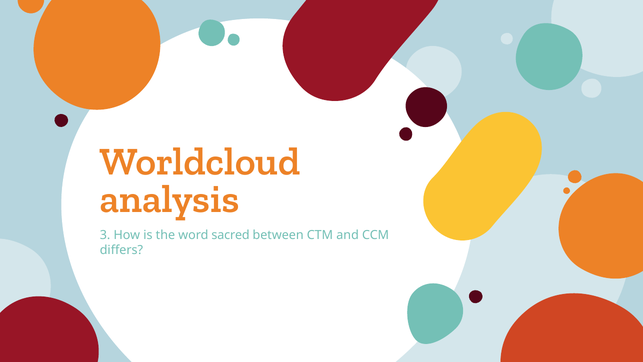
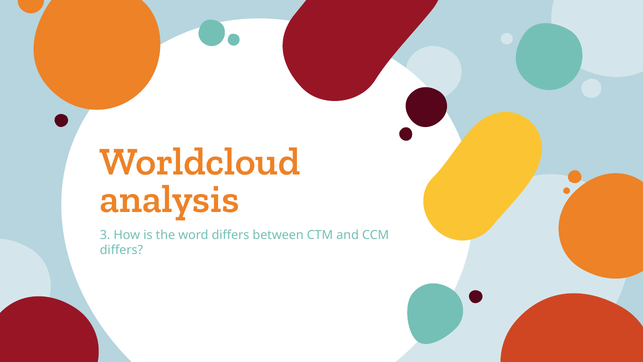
word sacred: sacred -> differs
